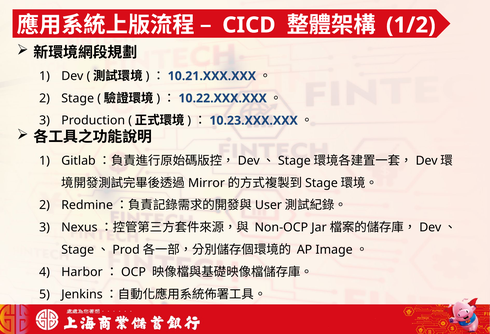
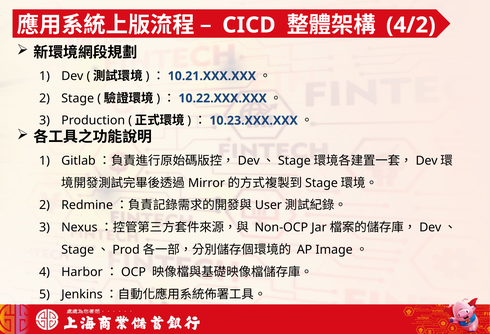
1/2: 1/2 -> 4/2
